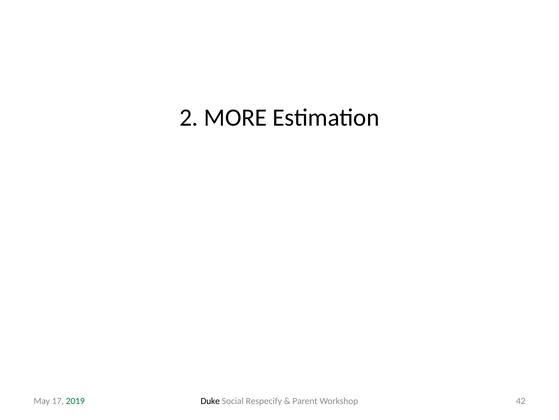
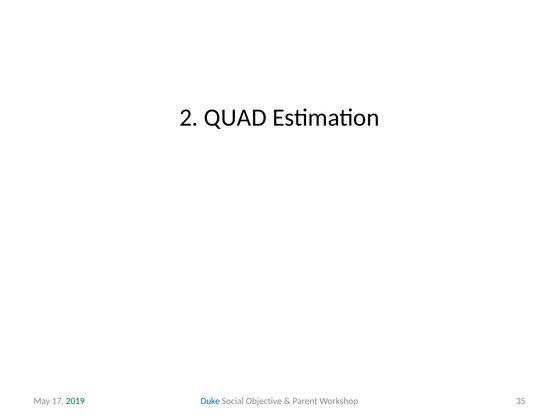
MORE: MORE -> QUAD
Duke colour: black -> blue
Respecify: Respecify -> Objective
42: 42 -> 35
